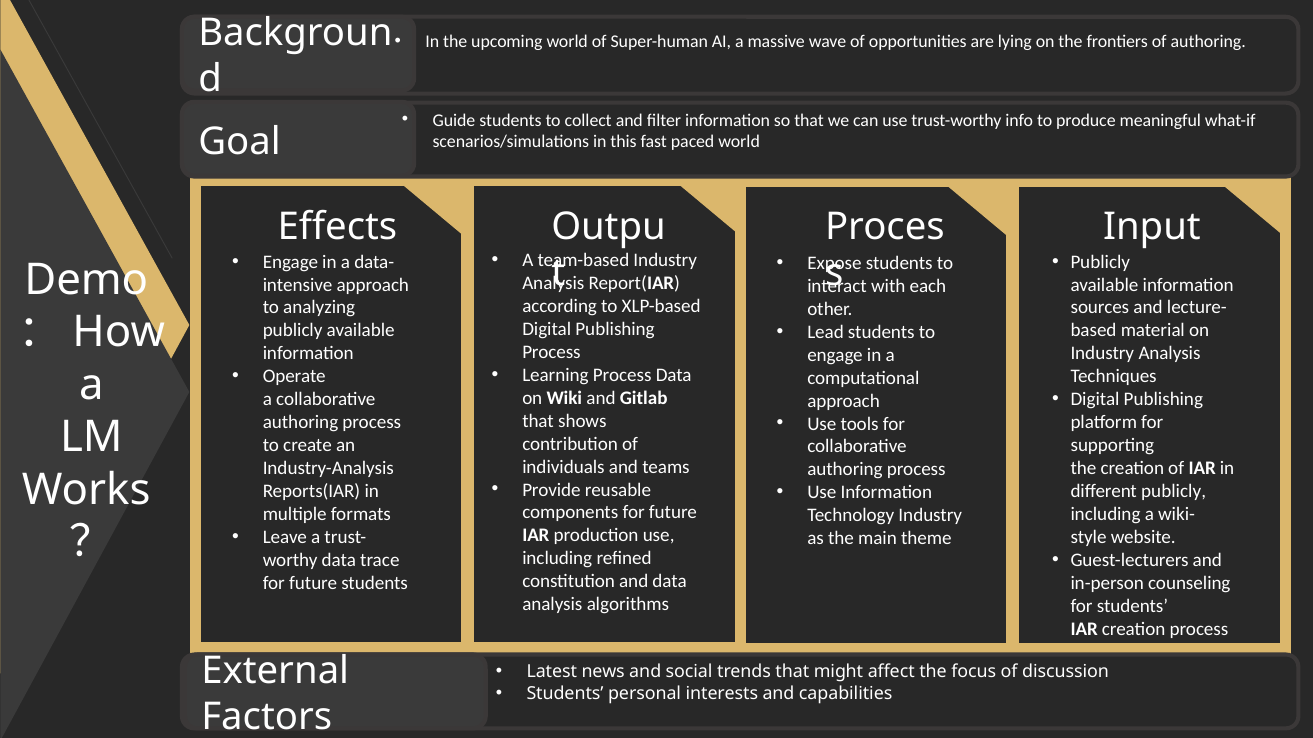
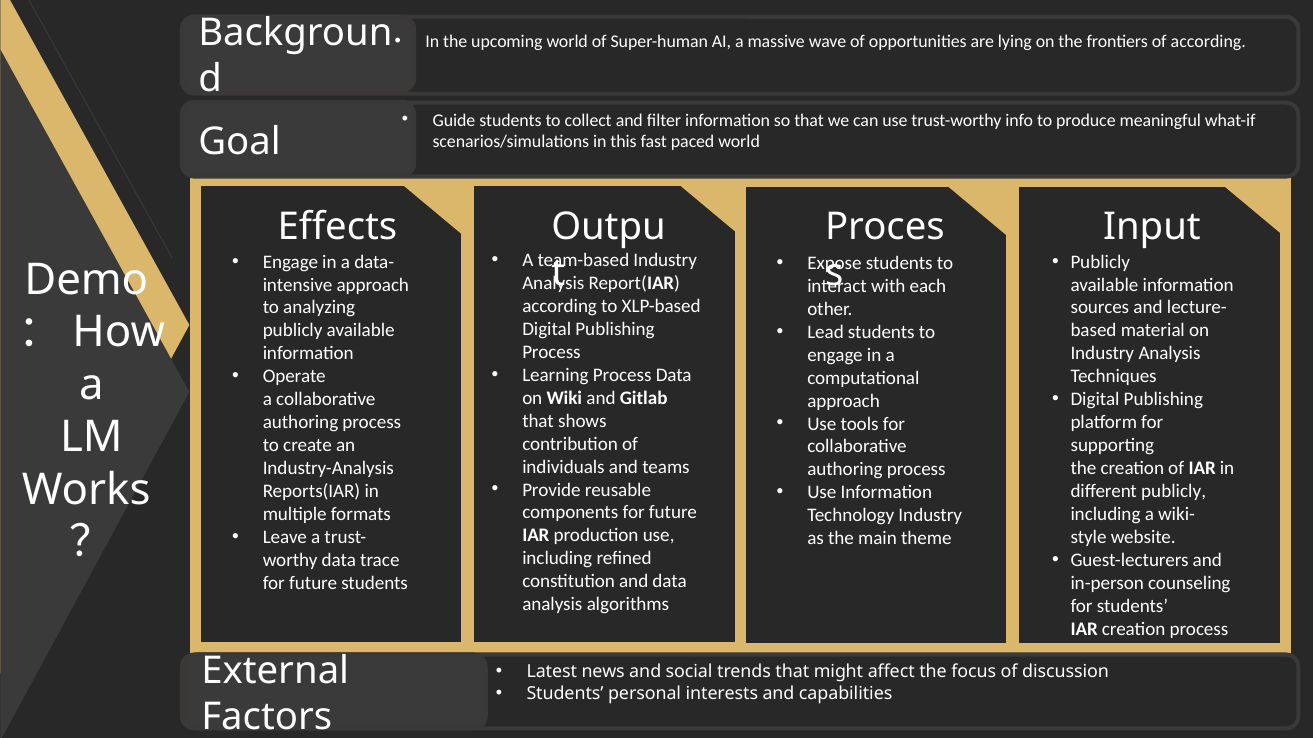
of authoring: authoring -> according
